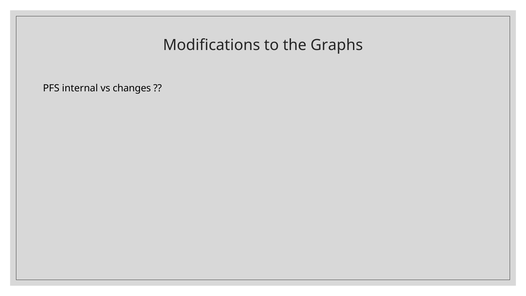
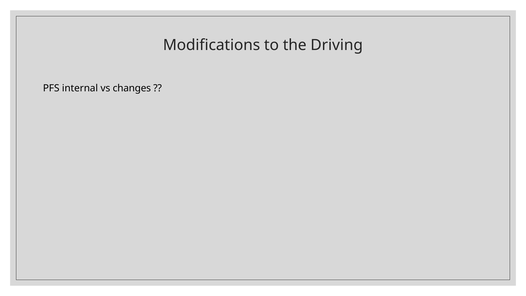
Graphs: Graphs -> Driving
